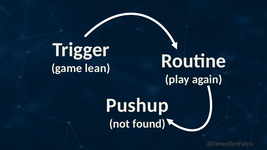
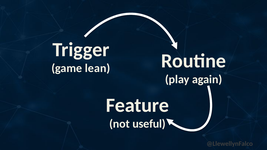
Pushup: Pushup -> Feature
found: found -> useful
